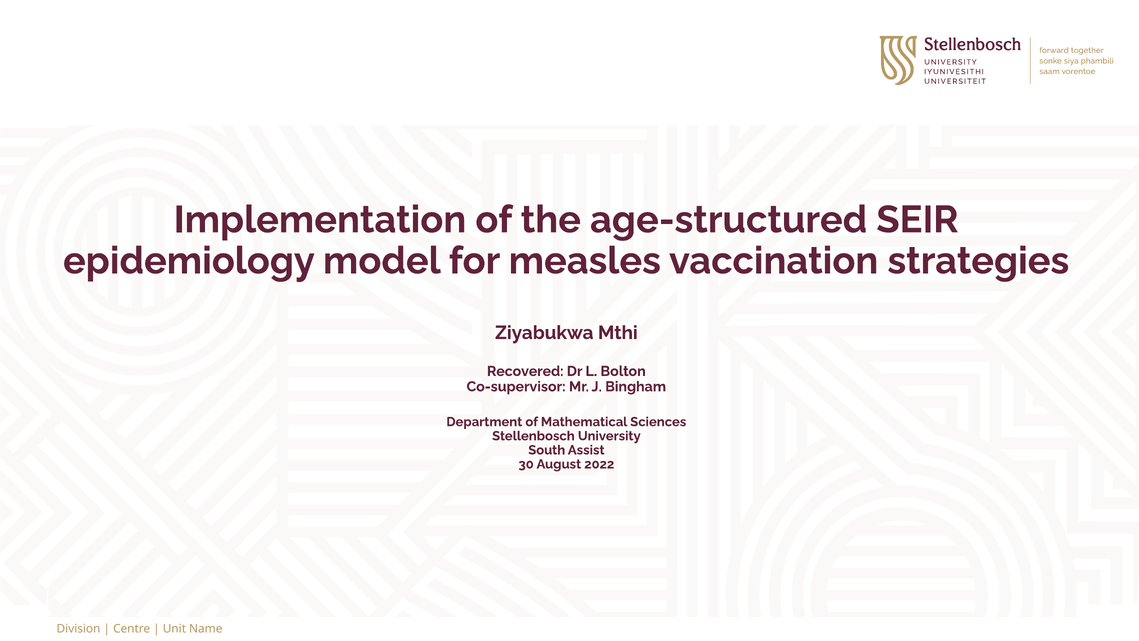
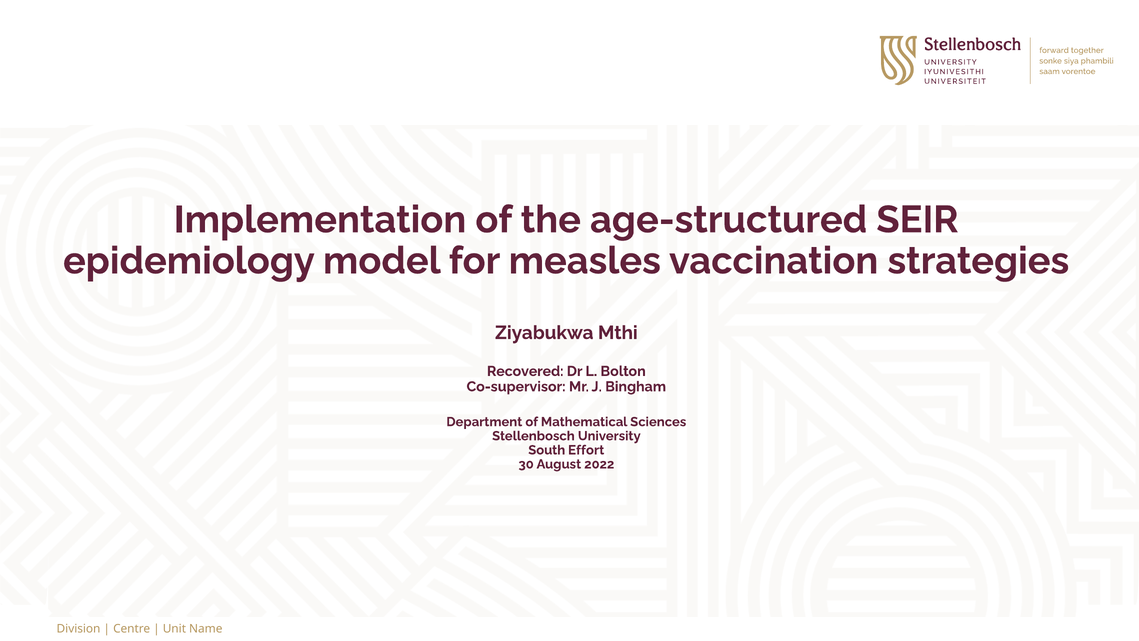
Assist: Assist -> Effort
